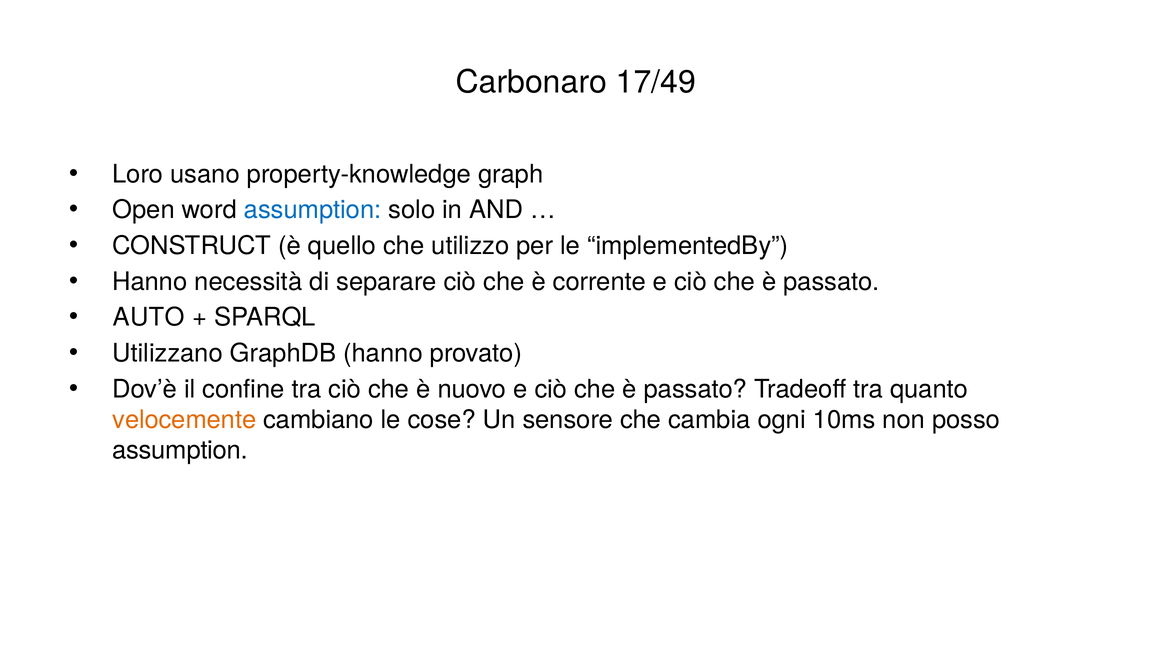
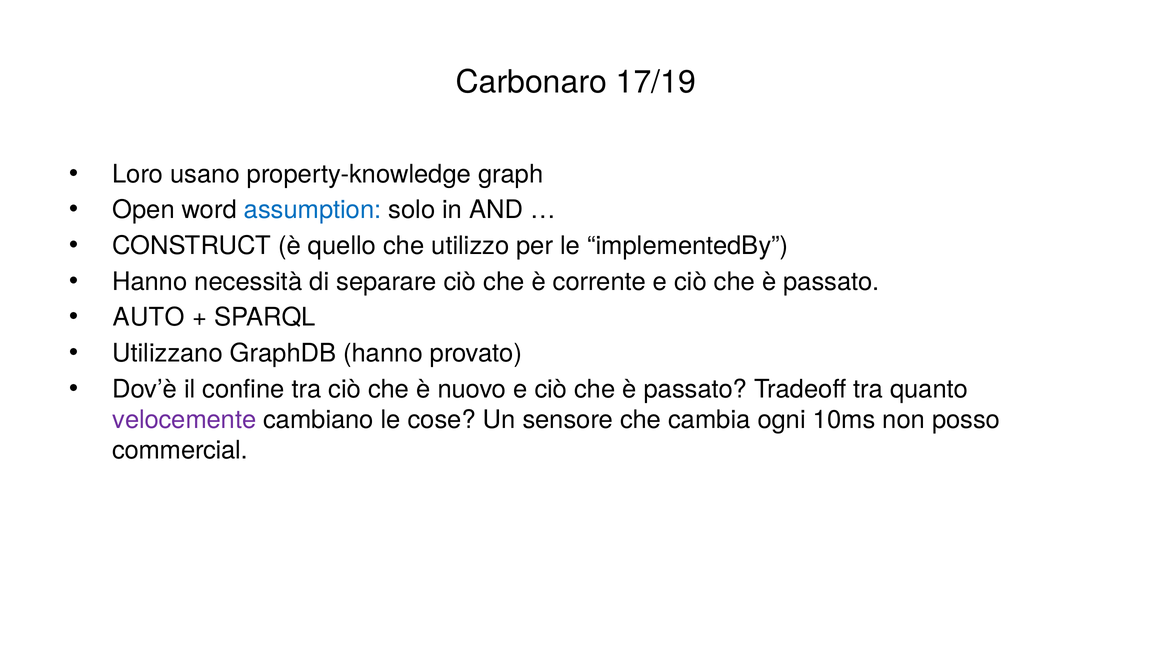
17/49: 17/49 -> 17/19
velocemente colour: orange -> purple
assumption at (180, 450): assumption -> commercial
